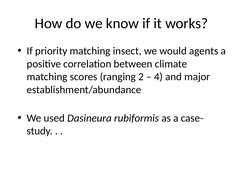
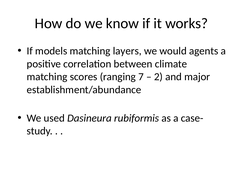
priority: priority -> models
insect: insect -> layers
2: 2 -> 7
4: 4 -> 2
